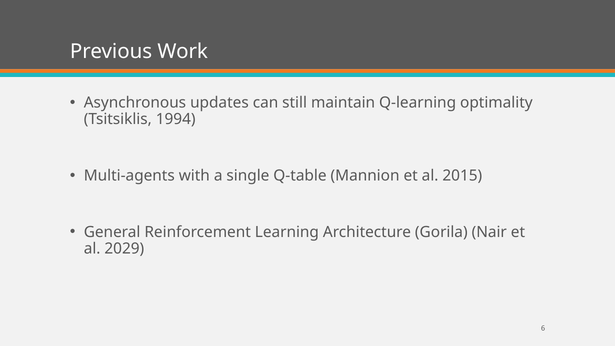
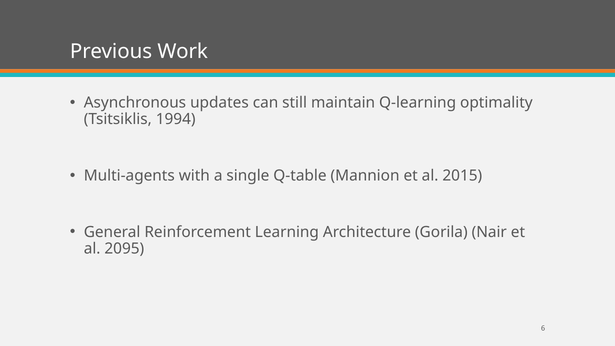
2029: 2029 -> 2095
